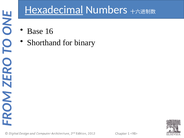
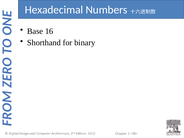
Hexadecimal underline: present -> none
